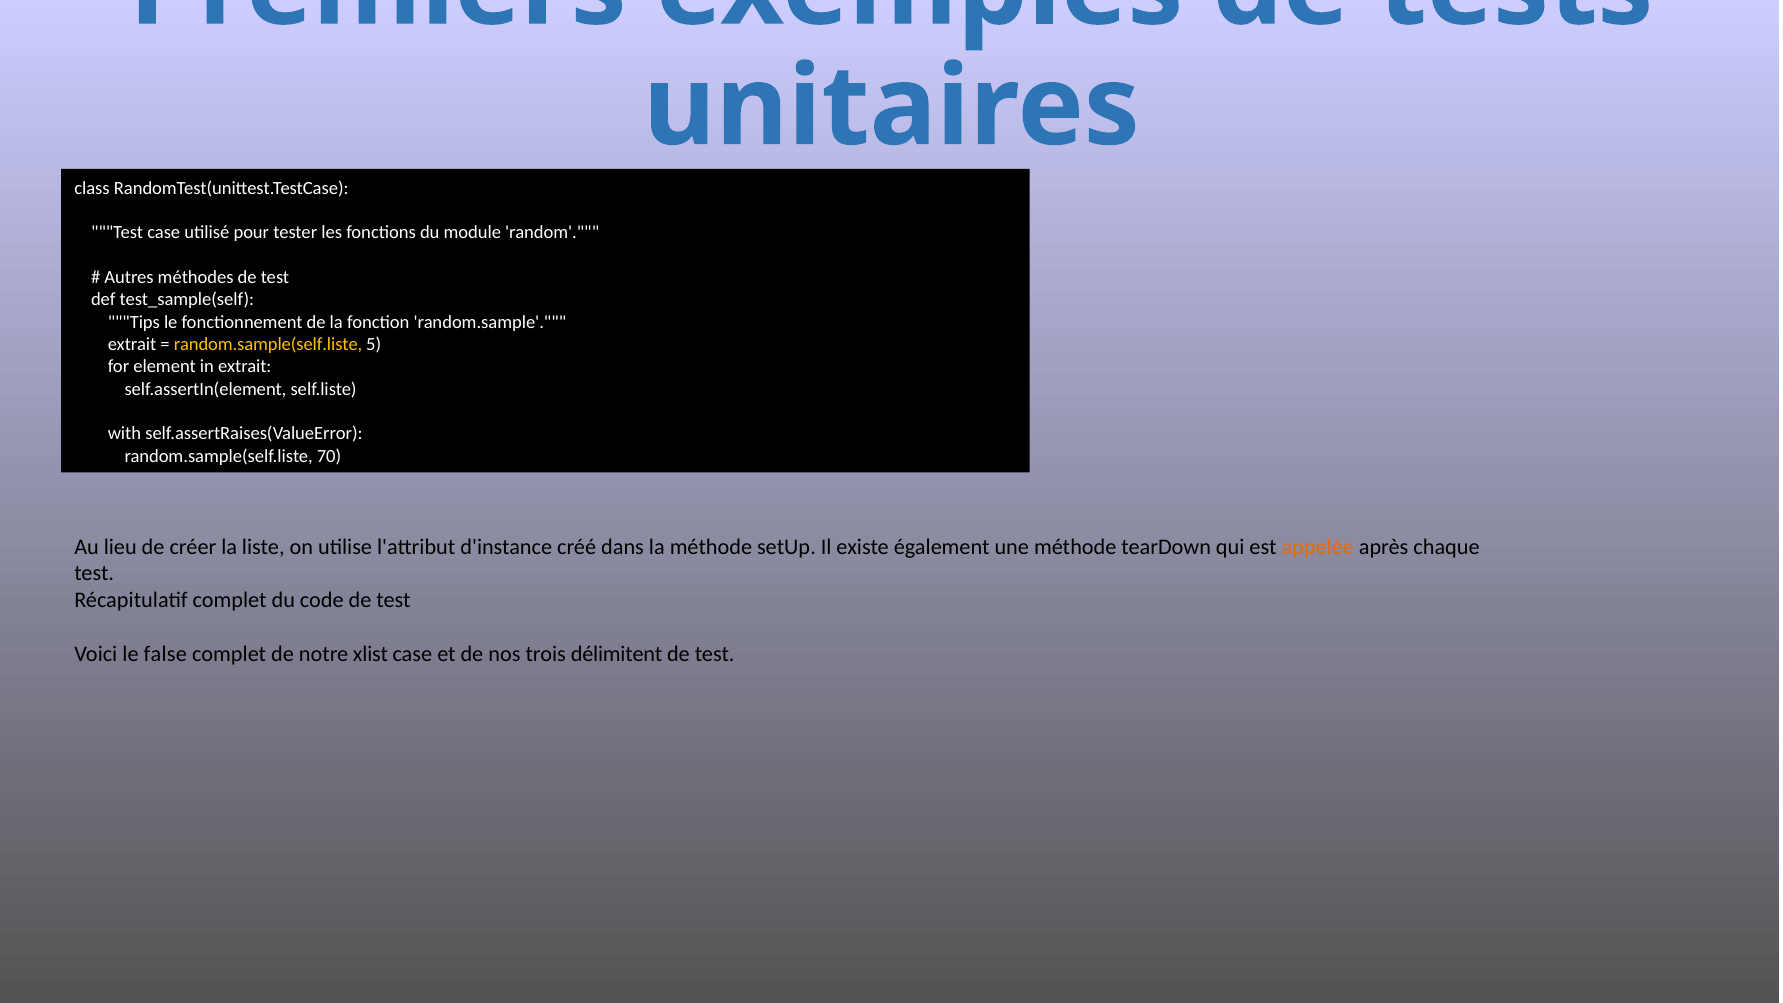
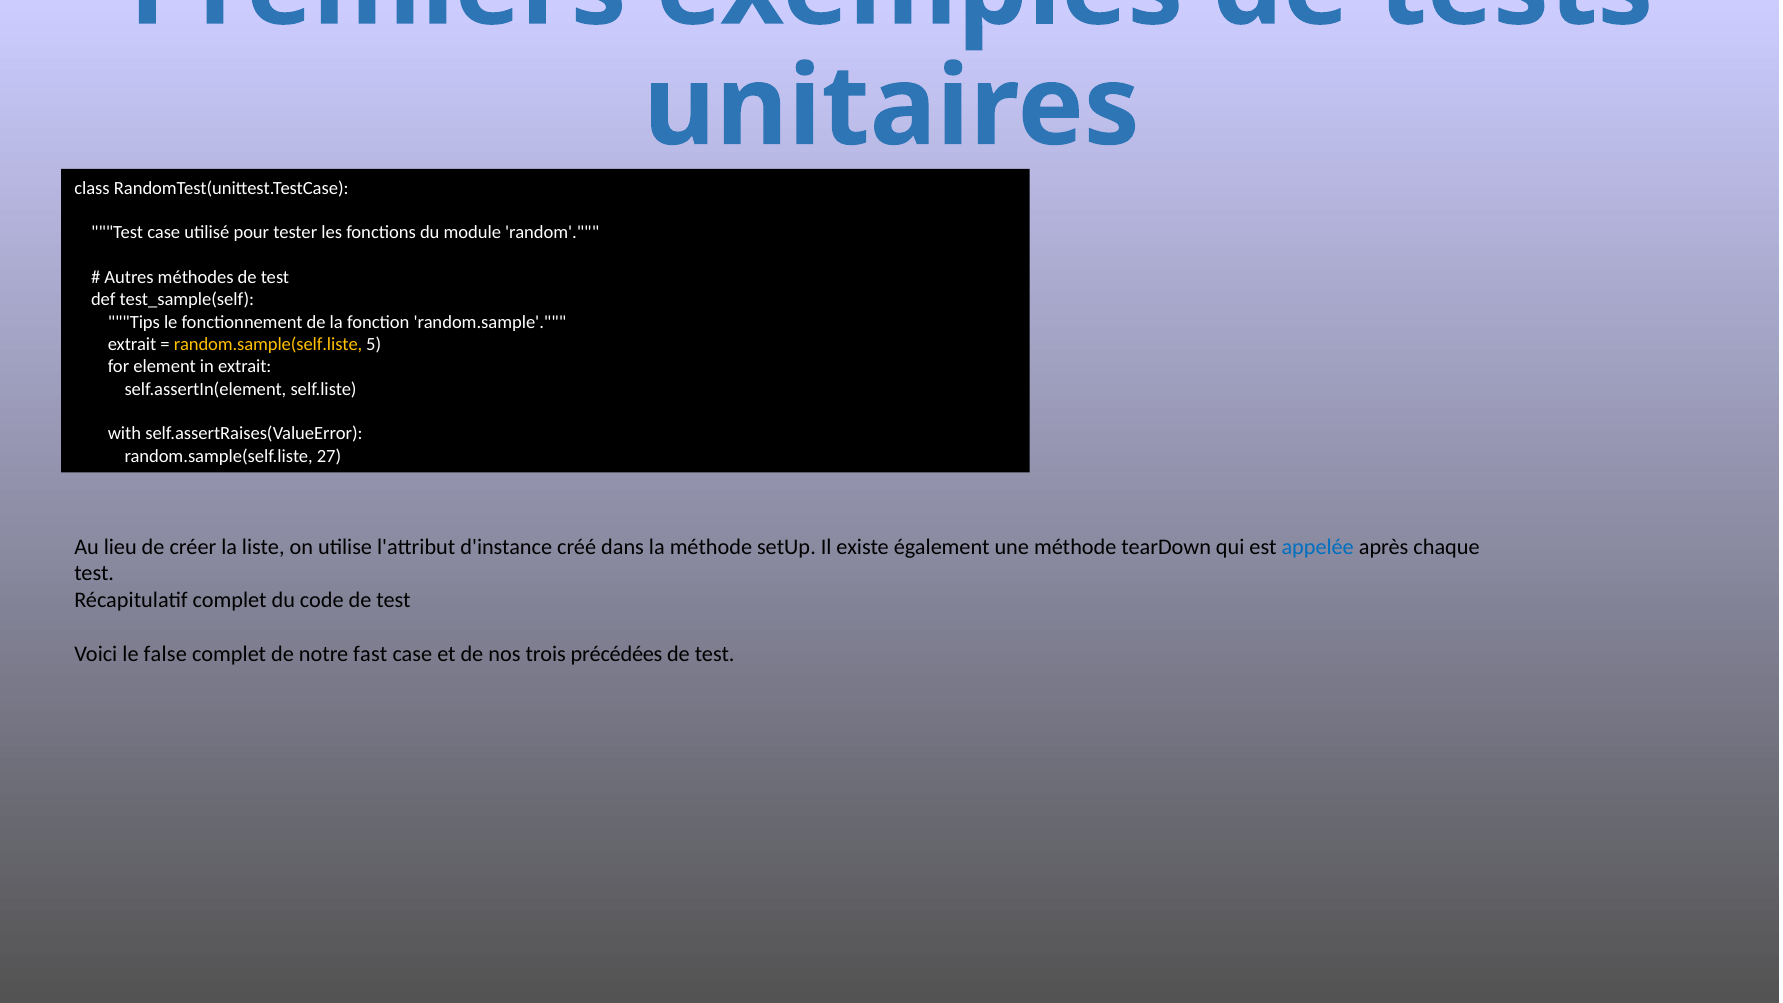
70: 70 -> 27
appelée colour: orange -> blue
xlist: xlist -> fast
délimitent: délimitent -> précédées
